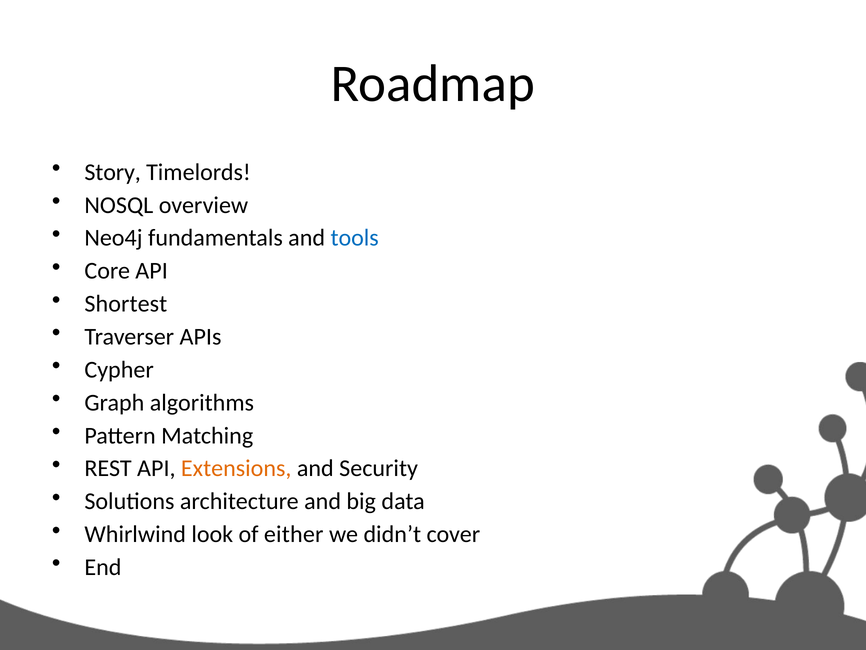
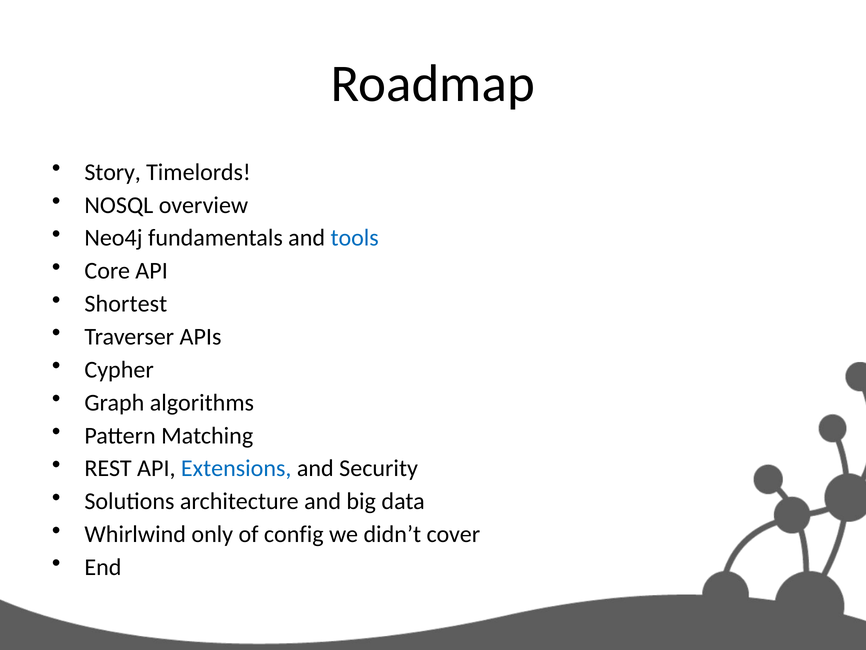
Extensions colour: orange -> blue
look: look -> only
either: either -> config
